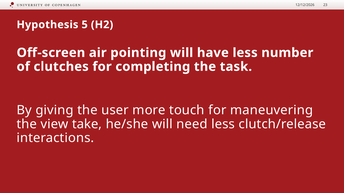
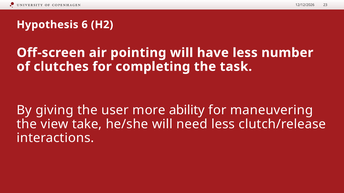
5: 5 -> 6
touch: touch -> ability
